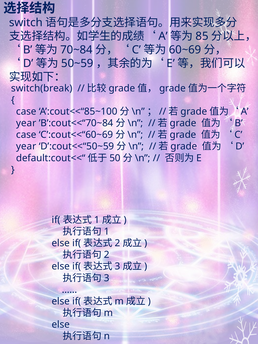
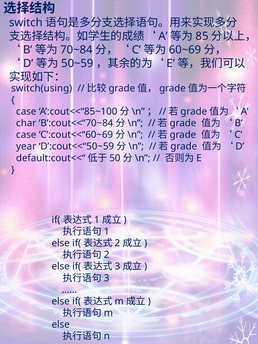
switch(break: switch(break -> switch(using
year at (26, 123): year -> char
